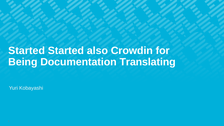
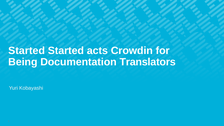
also: also -> acts
Translating: Translating -> Translators
